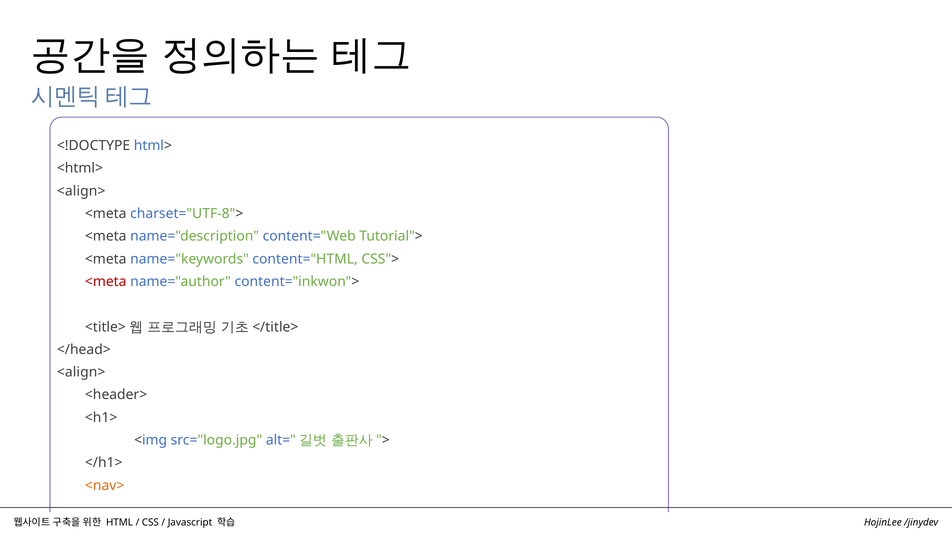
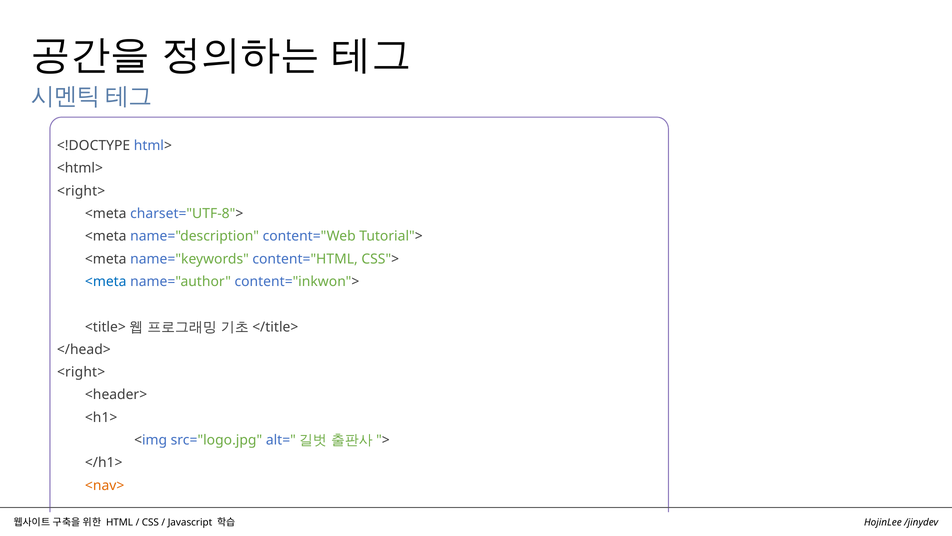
<align> at (81, 191): <align> -> <right>
<meta at (106, 281) colour: red -> blue
<align> at (81, 372): <align> -> <right>
